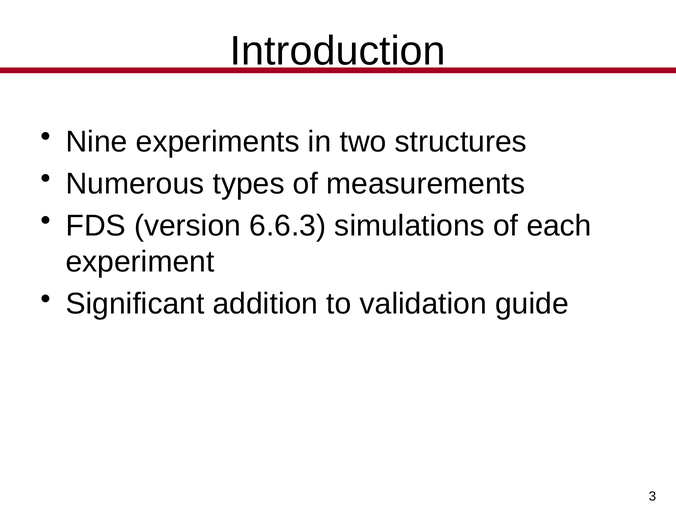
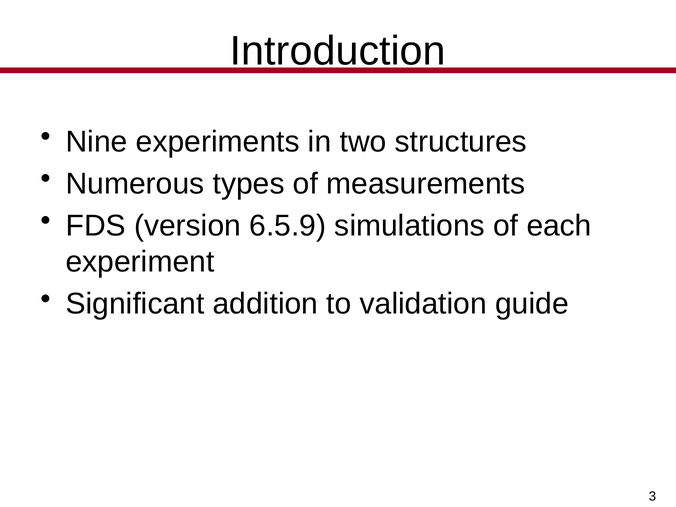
6.6.3: 6.6.3 -> 6.5.9
